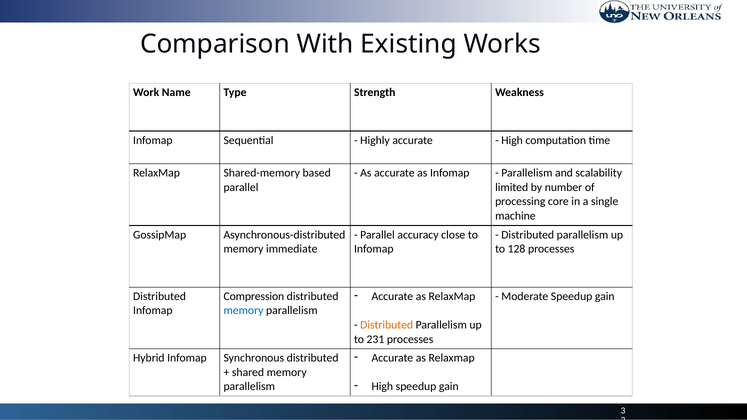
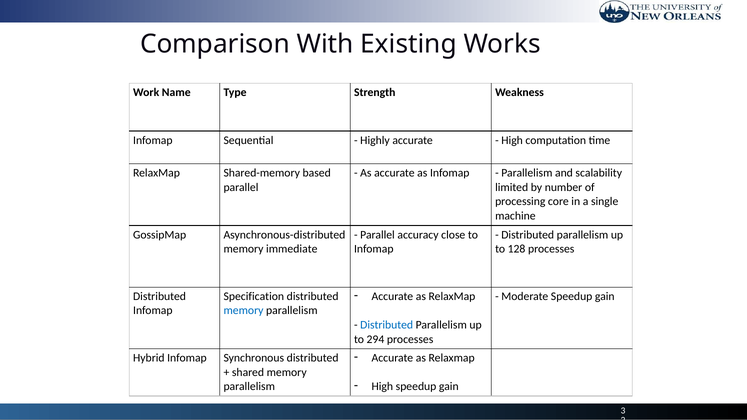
Compression: Compression -> Specification
Distributed at (387, 325) colour: orange -> blue
231: 231 -> 294
